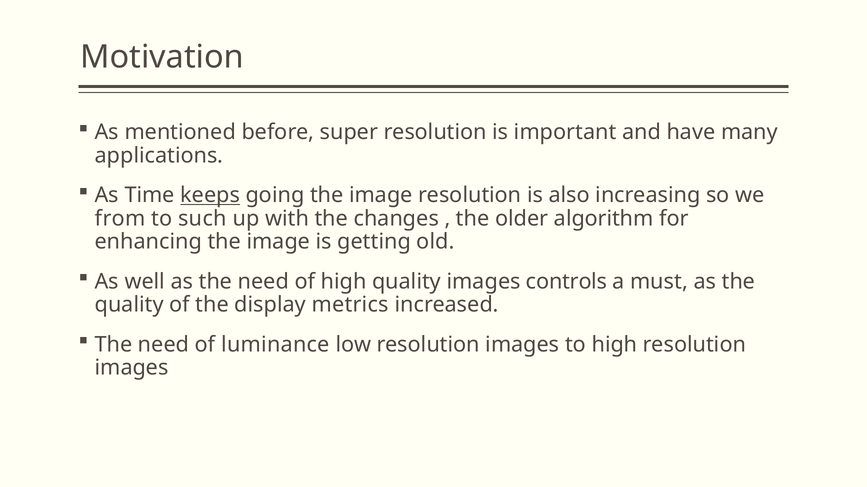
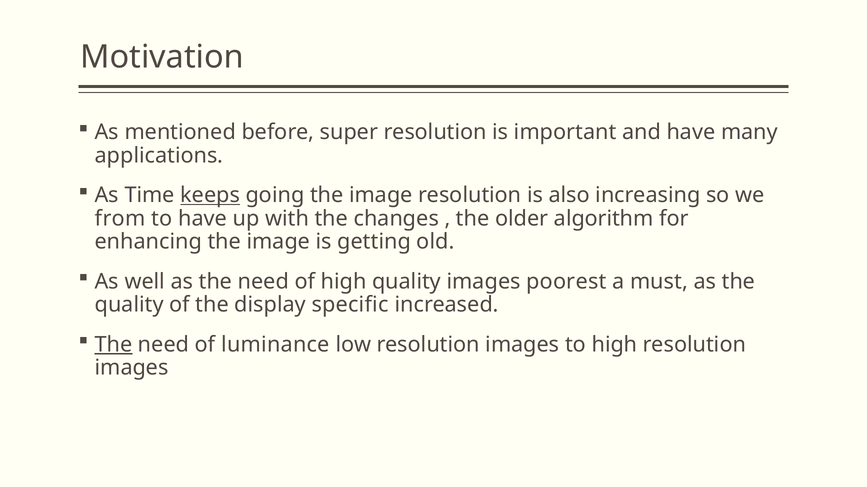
to such: such -> have
controls: controls -> poorest
metrics: metrics -> specific
The at (114, 345) underline: none -> present
